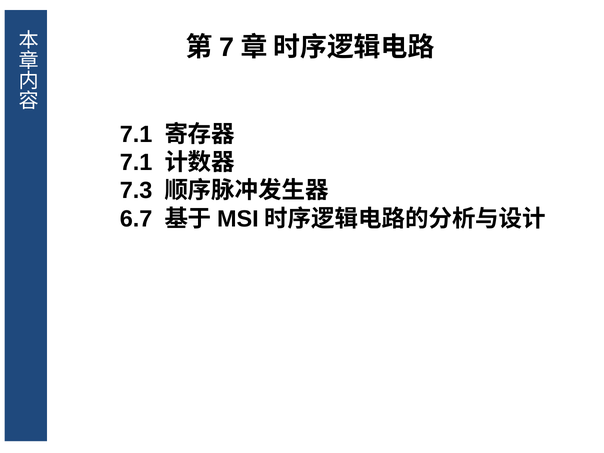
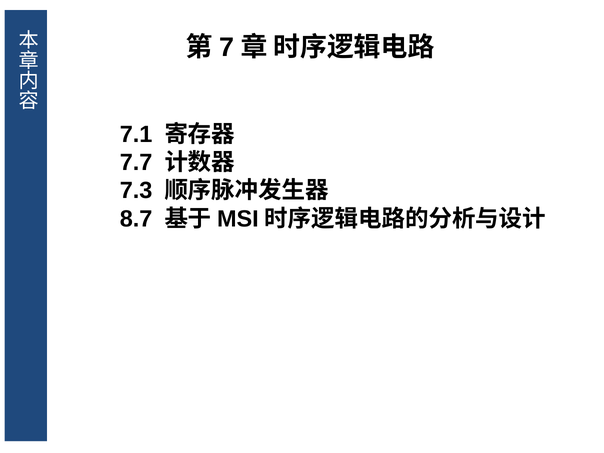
7.1 at (136, 162): 7.1 -> 7.7
6.7: 6.7 -> 8.7
